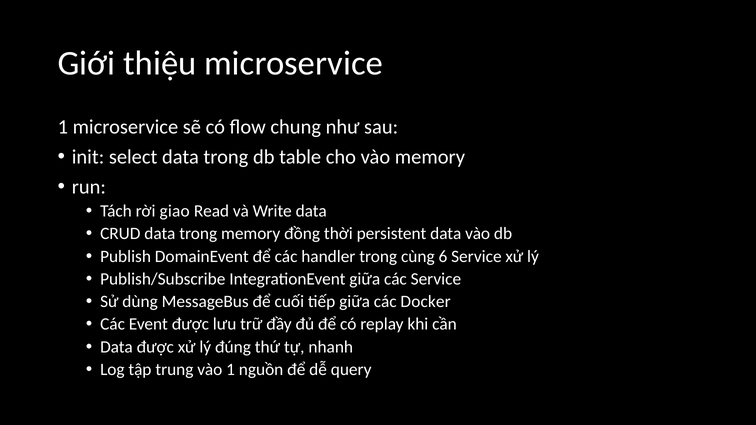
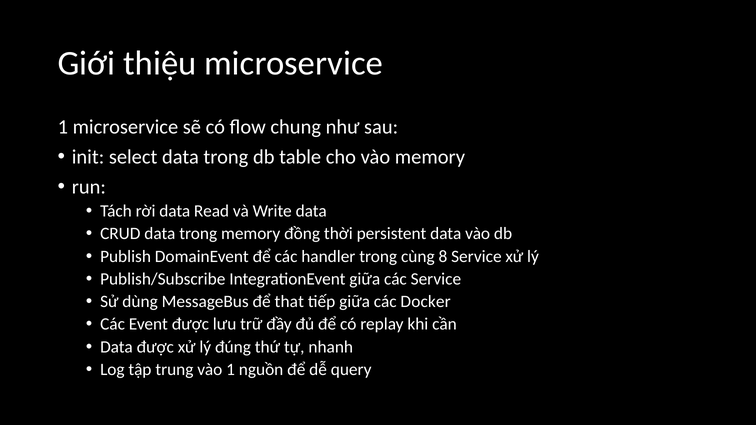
rời giao: giao -> data
6: 6 -> 8
cuối: cuối -> that
